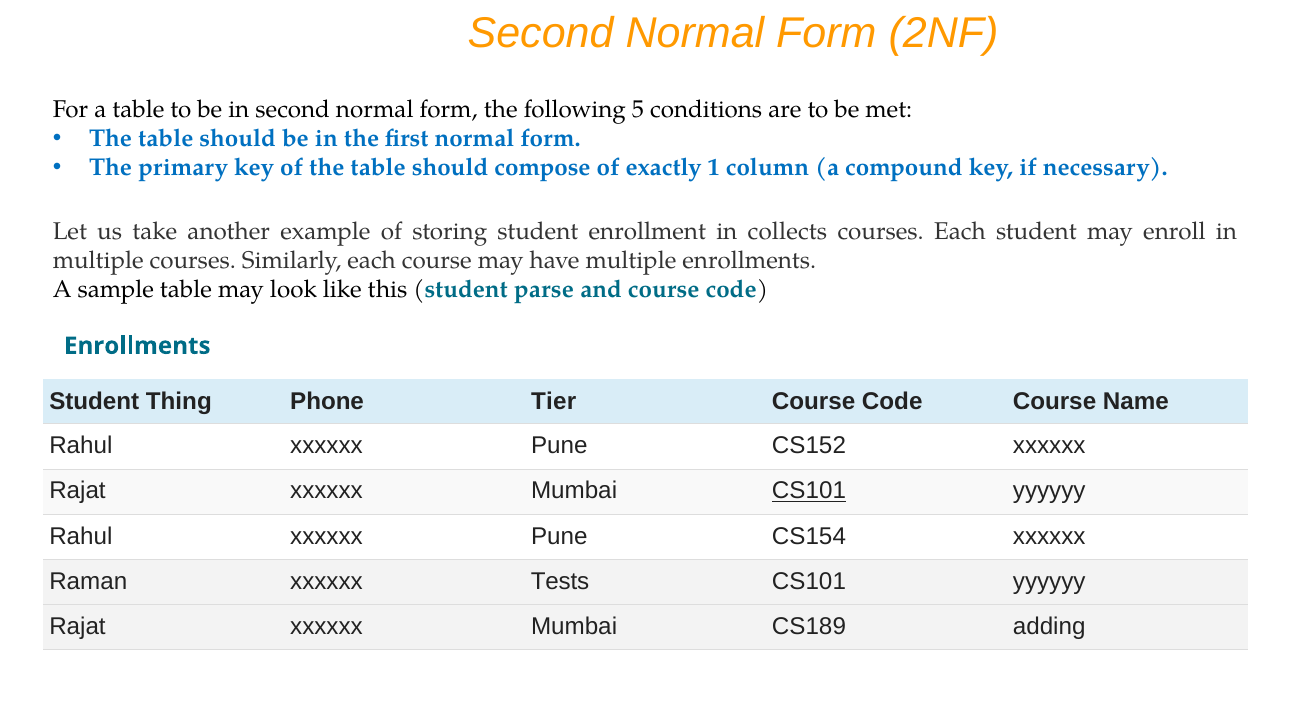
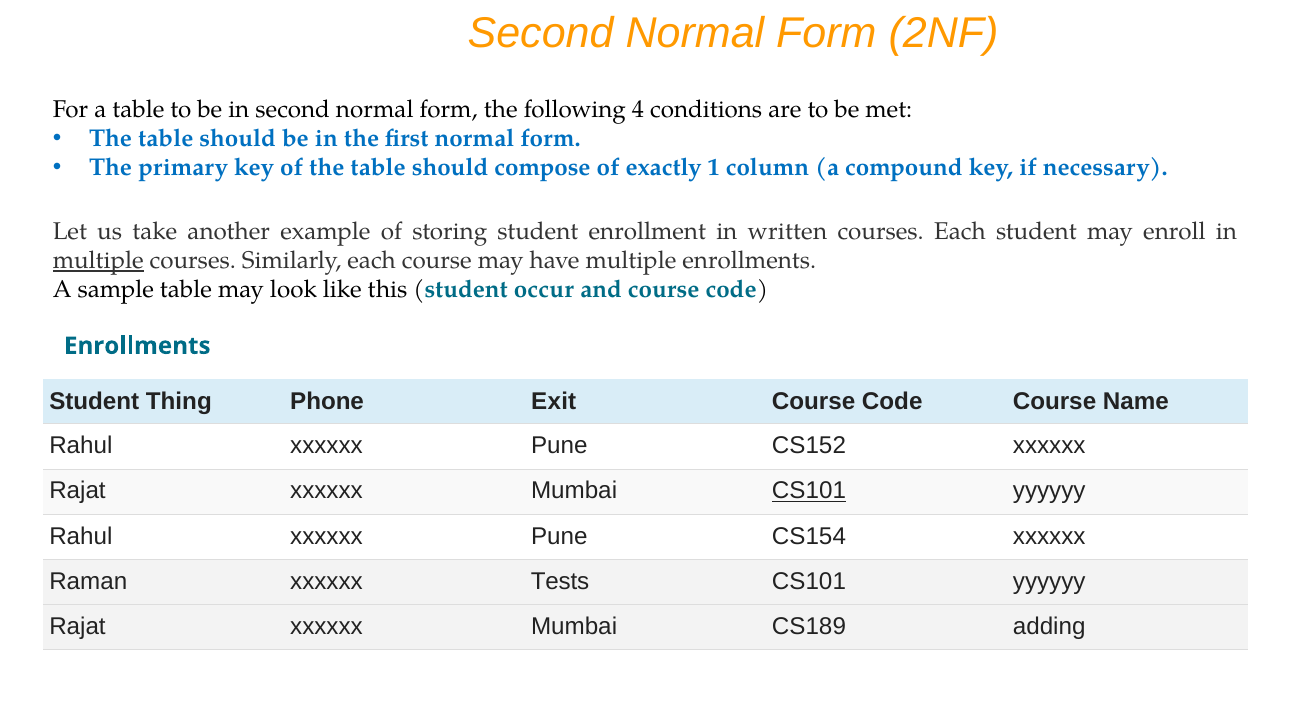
5: 5 -> 4
collects: collects -> written
multiple at (98, 261) underline: none -> present
parse: parse -> occur
Tier: Tier -> Exit
